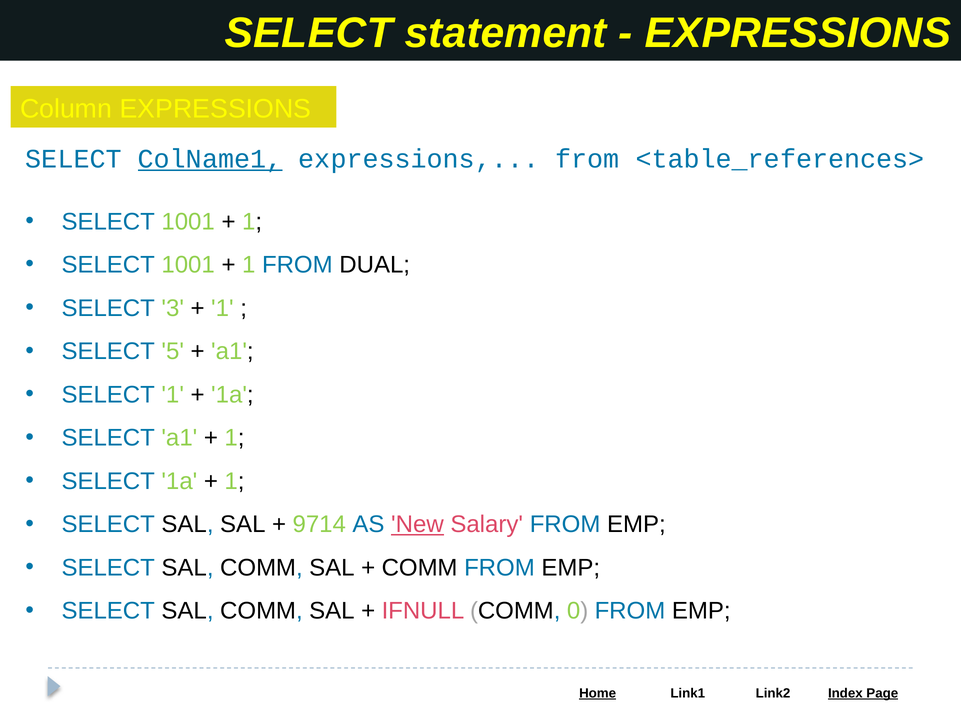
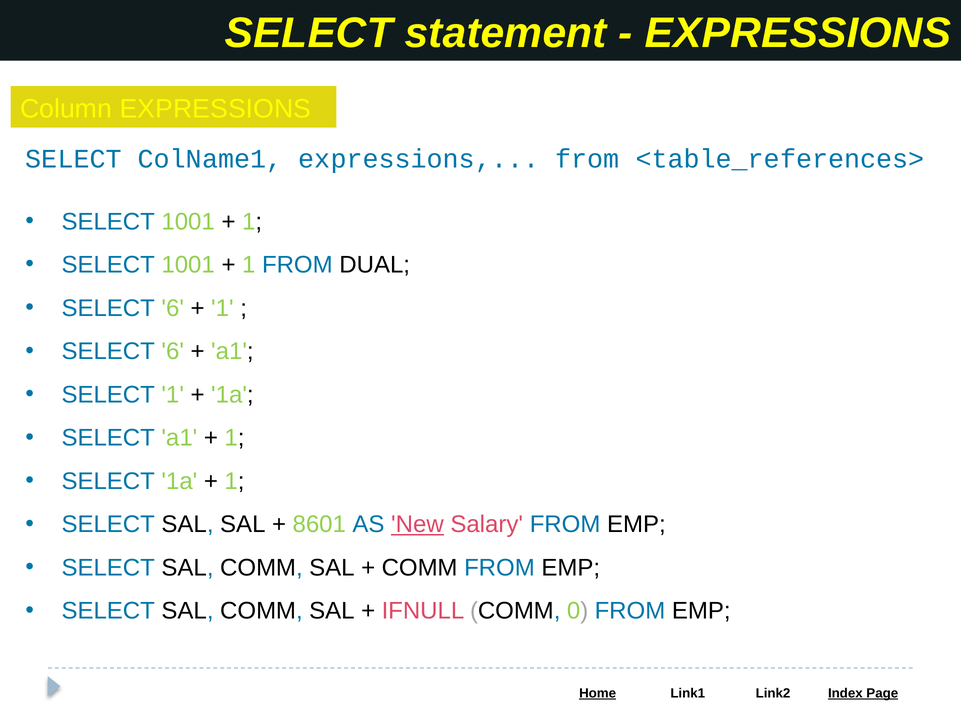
ColName1 underline: present -> none
3 at (173, 308): 3 -> 6
5 at (173, 351): 5 -> 6
9714: 9714 -> 8601
